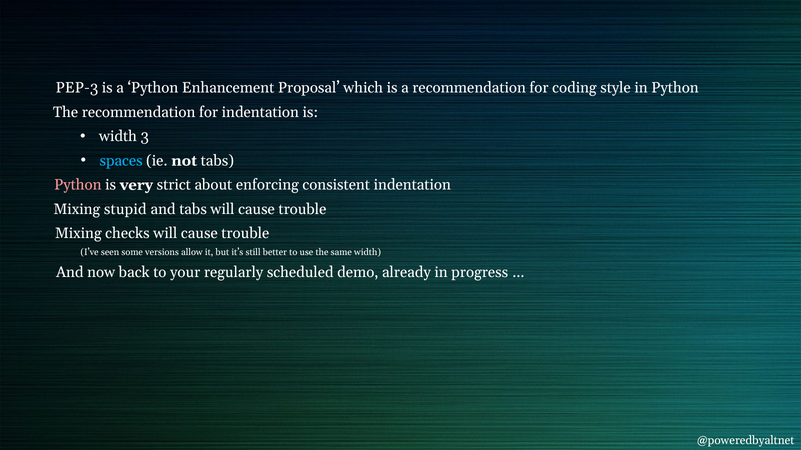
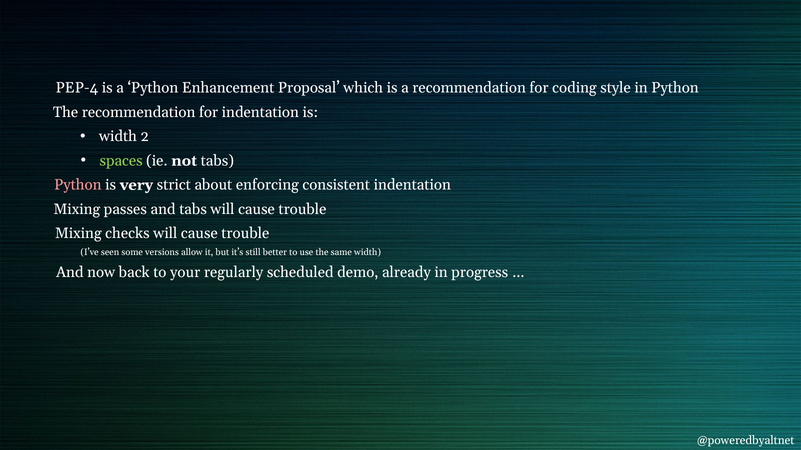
PEP-3: PEP-3 -> PEP-4
3: 3 -> 2
spaces colour: light blue -> light green
stupid: stupid -> passes
